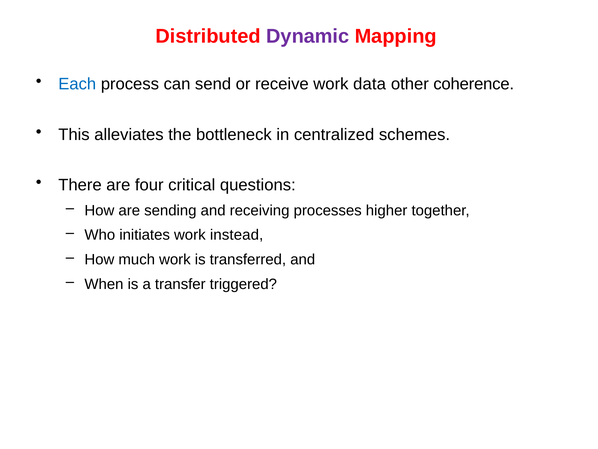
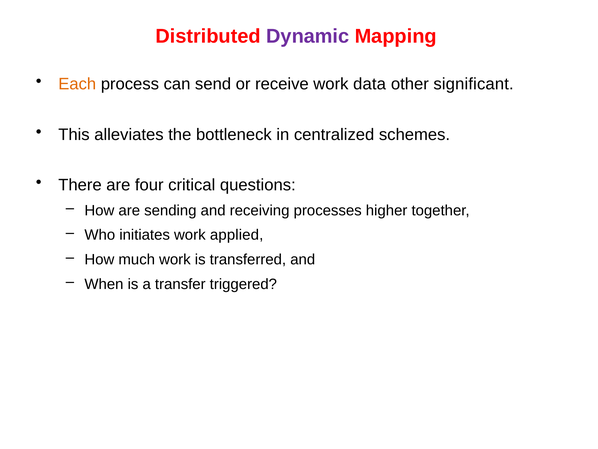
Each colour: blue -> orange
coherence: coherence -> significant
instead: instead -> applied
